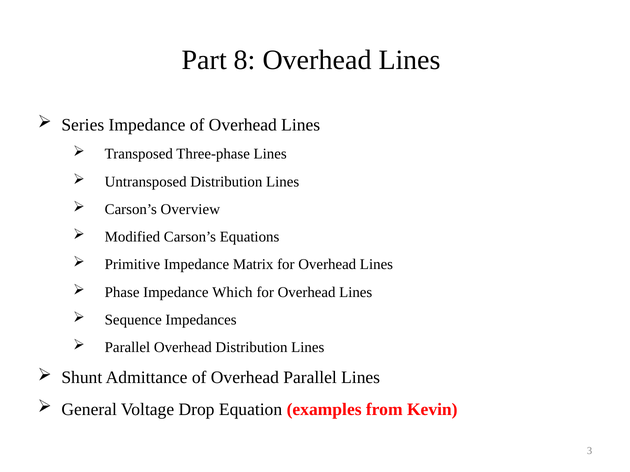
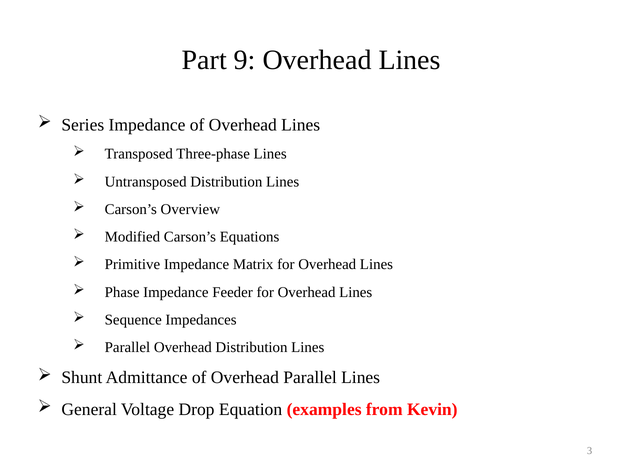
8: 8 -> 9
Which: Which -> Feeder
